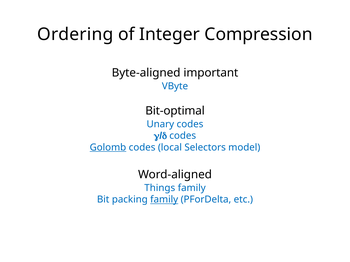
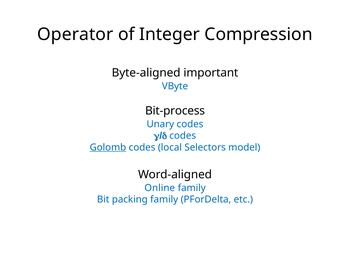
Ordering: Ordering -> Operator
Bit-optimal: Bit-optimal -> Bit-process
Things: Things -> Online
family at (164, 200) underline: present -> none
